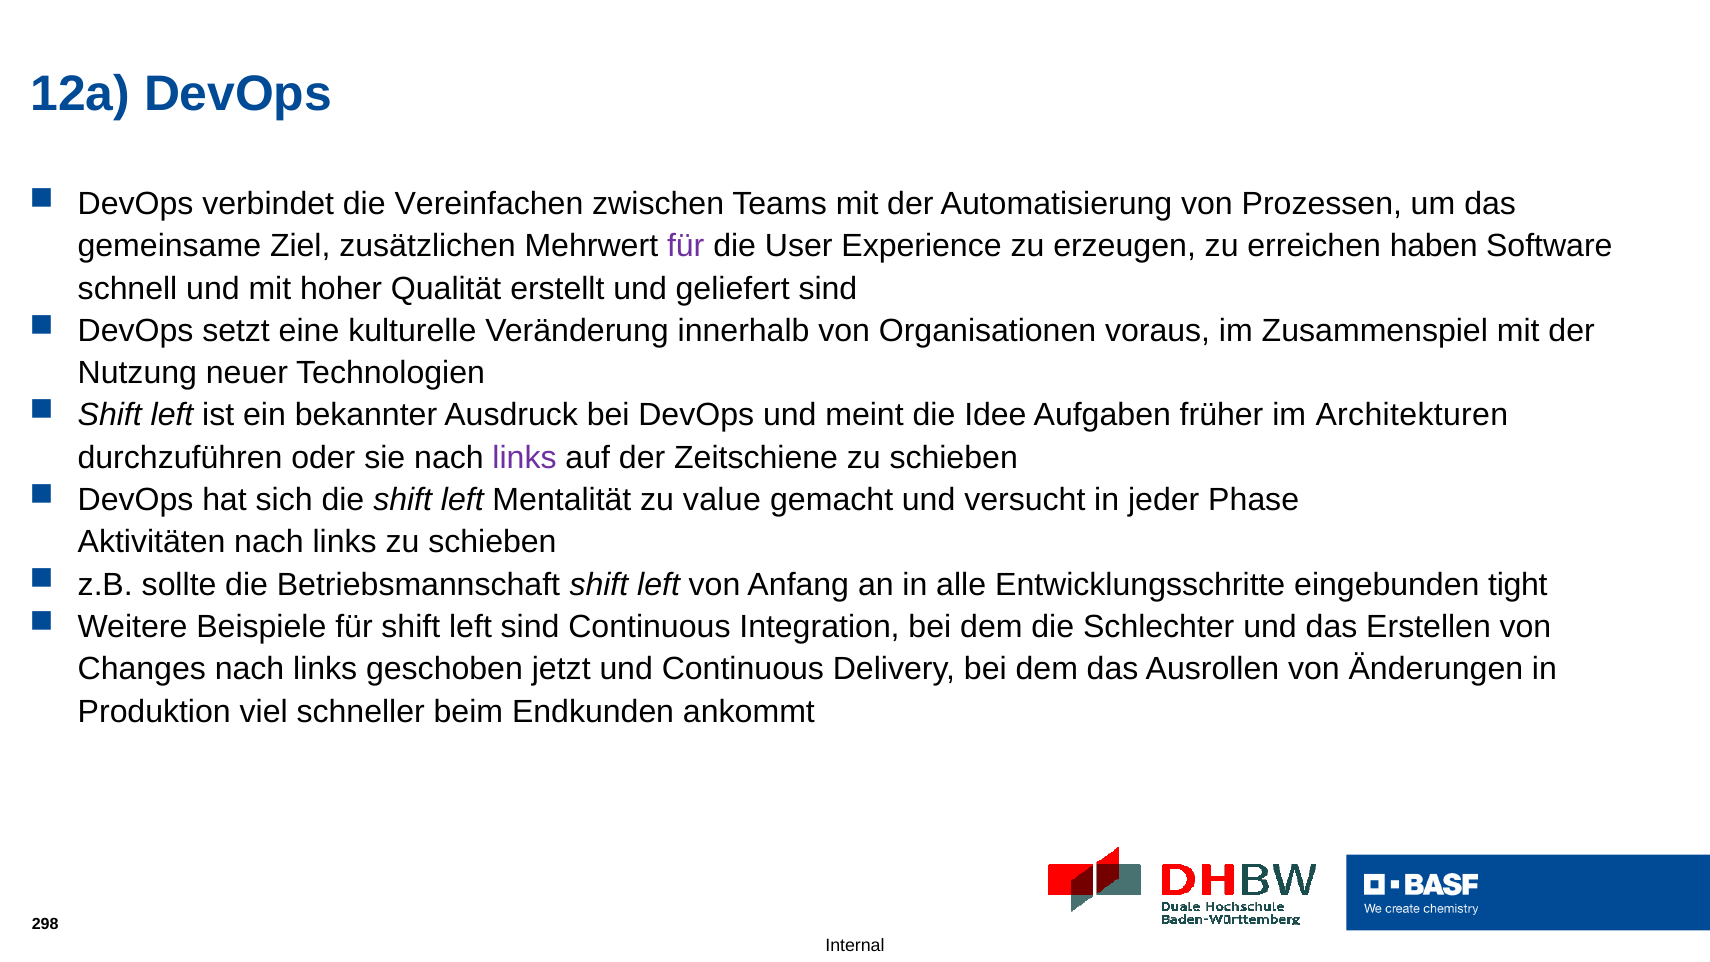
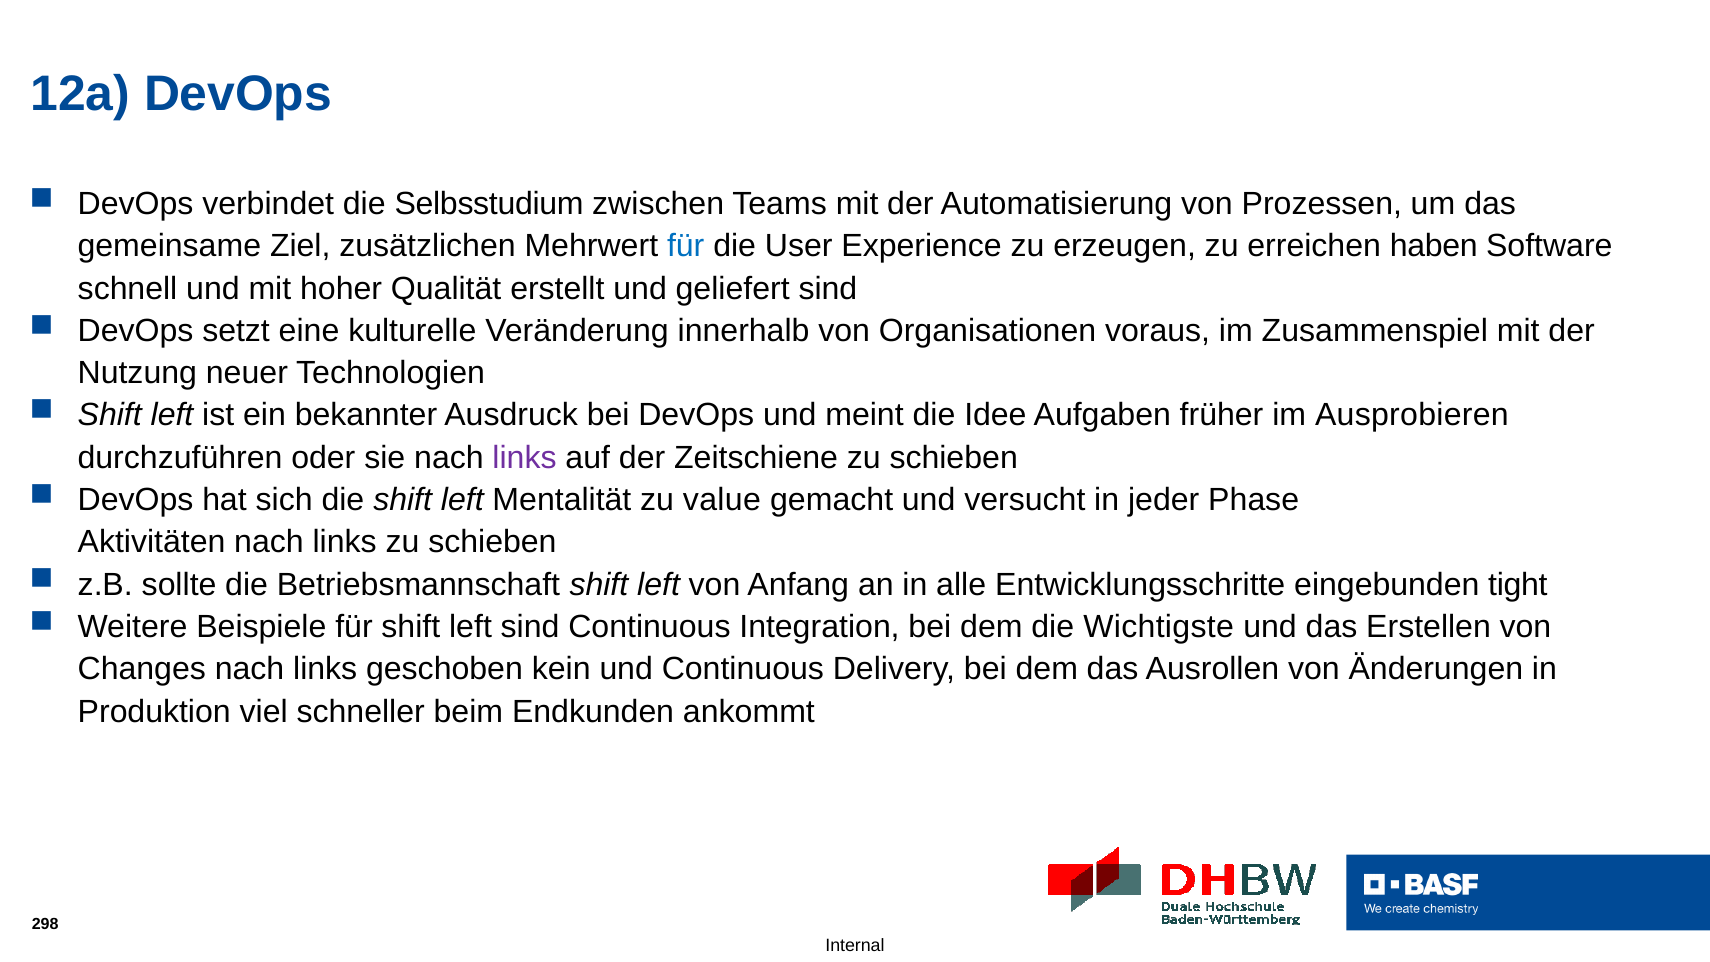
Vereinfachen: Vereinfachen -> Selbsstudium
für at (686, 246) colour: purple -> blue
Architekturen: Architekturen -> Ausprobieren
Schlechter: Schlechter -> Wichtigste
jetzt: jetzt -> kein
